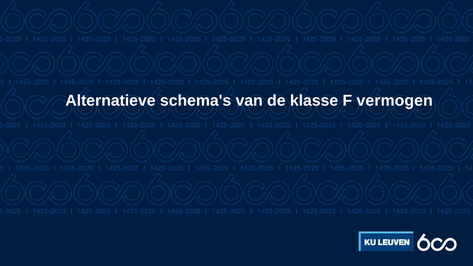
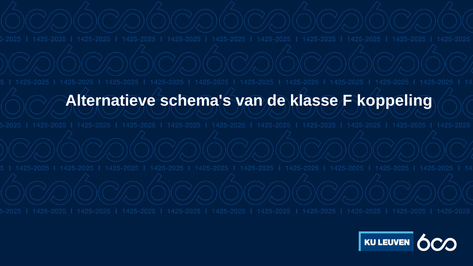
vermogen: vermogen -> koppeling
